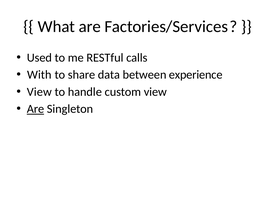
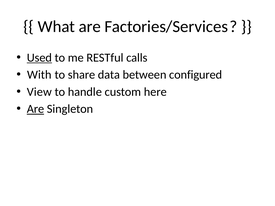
Used underline: none -> present
experience: experience -> configured
custom view: view -> here
